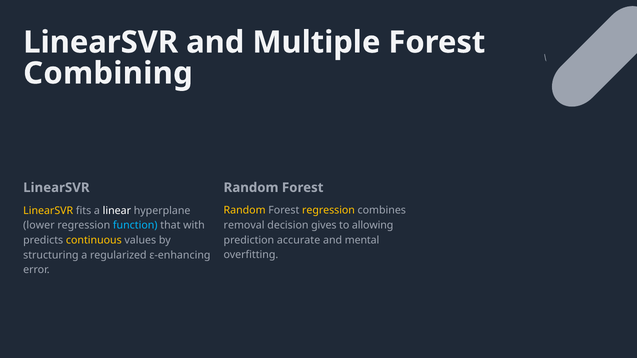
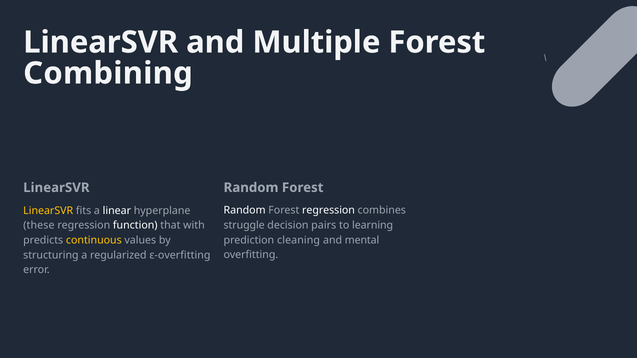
Random at (245, 211) colour: yellow -> white
regression at (329, 211) colour: yellow -> white
removal: removal -> struggle
gives: gives -> pairs
allowing: allowing -> learning
lower: lower -> these
function colour: light blue -> white
accurate: accurate -> cleaning
ε-enhancing: ε-enhancing -> ε-overfitting
